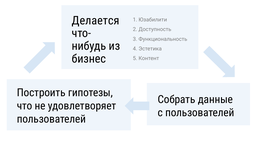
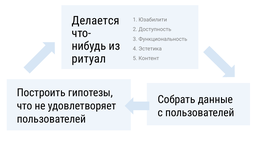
бизнес: бизнес -> ритуал
